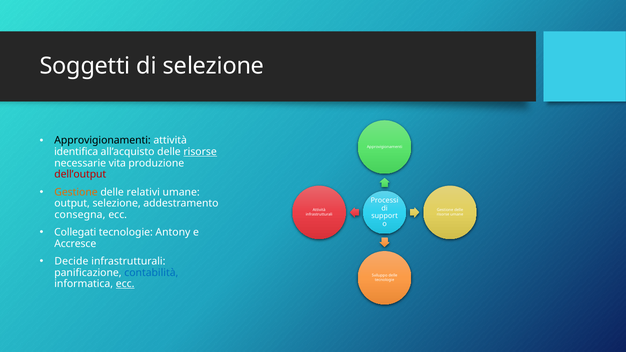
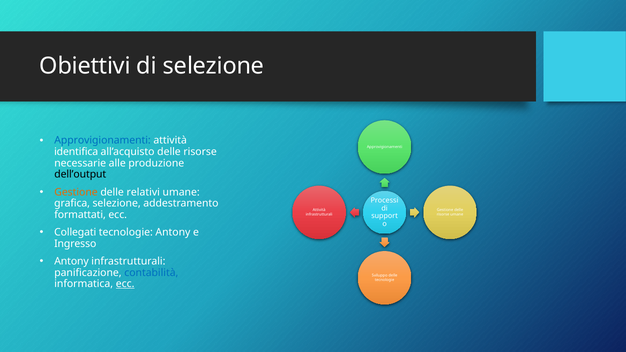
Soggetti: Soggetti -> Obiettivi
Approvigionamenti at (103, 141) colour: black -> blue
risorse at (200, 152) underline: present -> none
vita: vita -> alle
dell’output colour: red -> black
output: output -> grafica
consegna: consegna -> formattati
Accresce: Accresce -> Ingresso
Decide at (71, 261): Decide -> Antony
